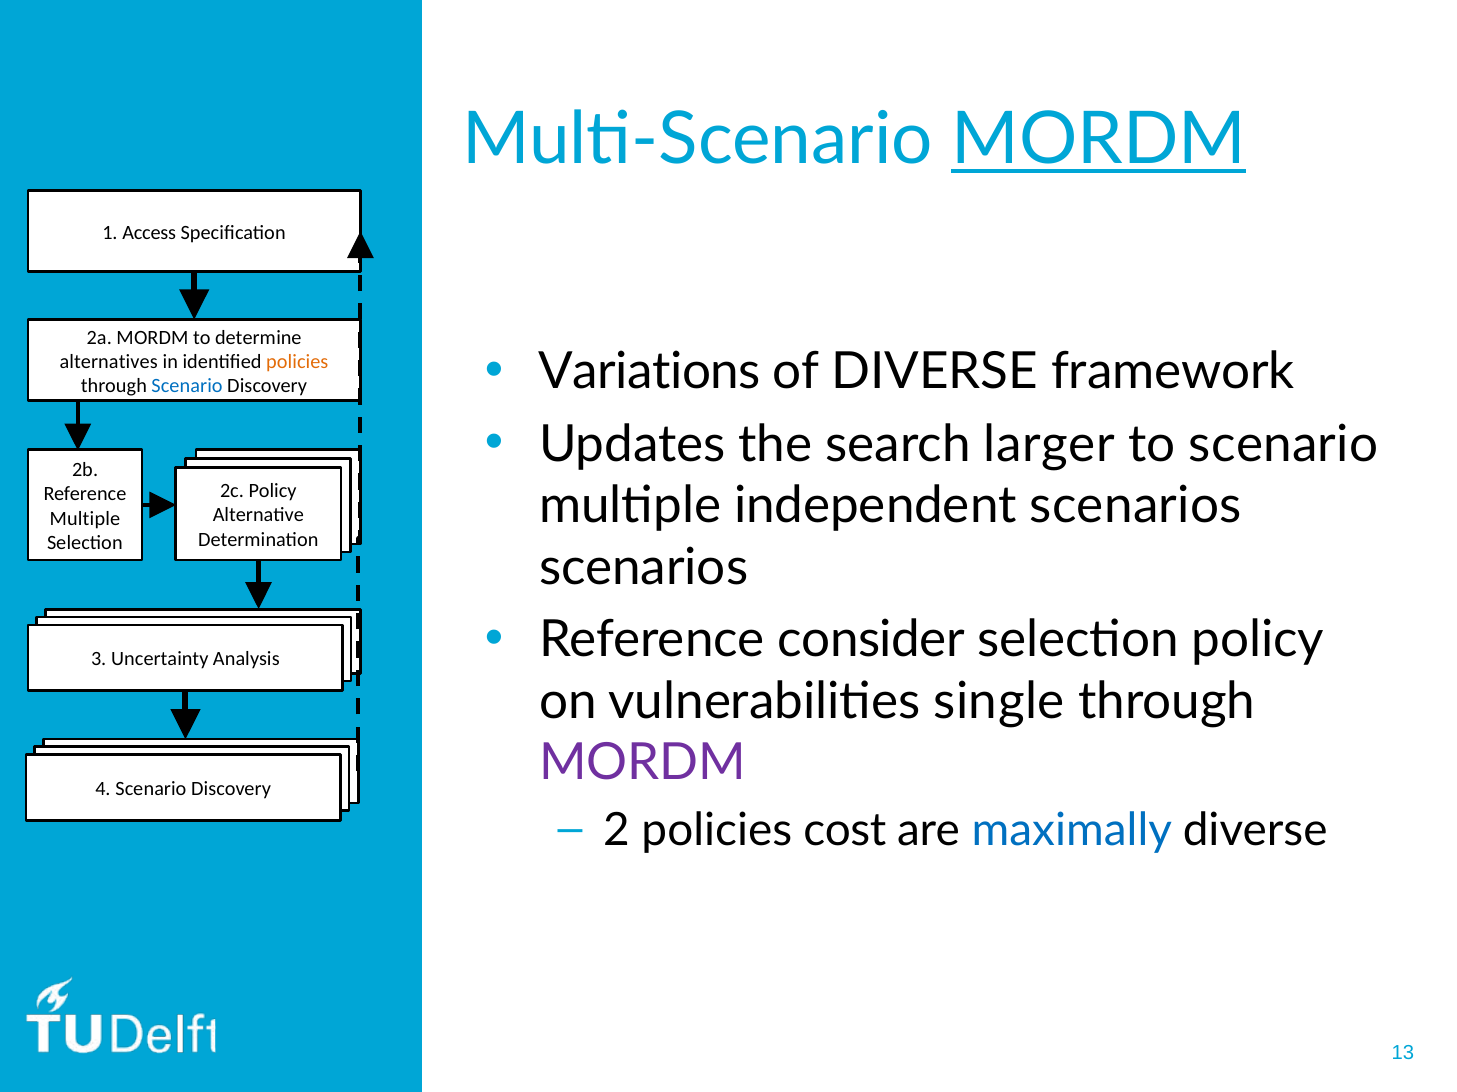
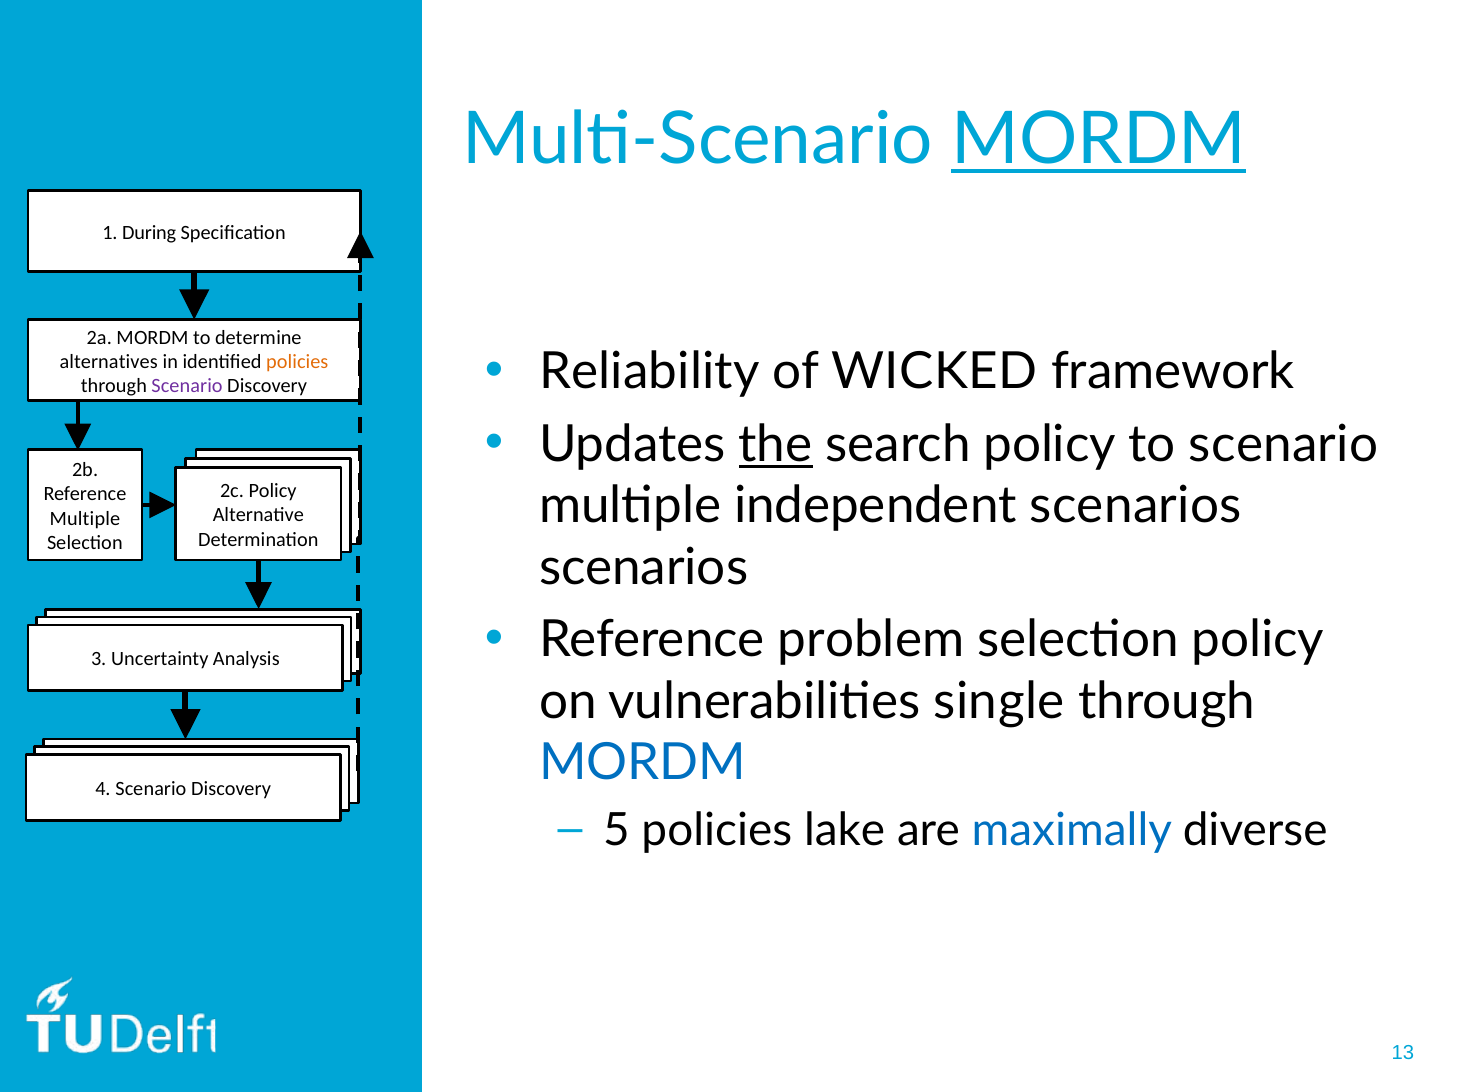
Access: Access -> During
Variations: Variations -> Reliability
of DIVERSE: DIVERSE -> WICKED
Scenario at (187, 386) colour: blue -> purple
the underline: none -> present
search larger: larger -> policy
consider: consider -> problem
MORDM at (643, 763) colour: purple -> blue
2: 2 -> 5
cost: cost -> lake
